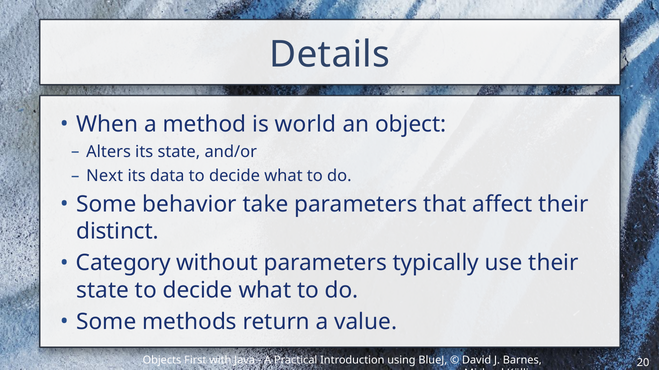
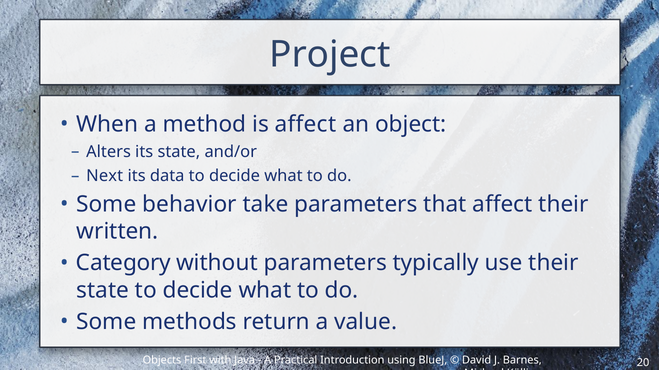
Details: Details -> Project
is world: world -> affect
distinct: distinct -> written
